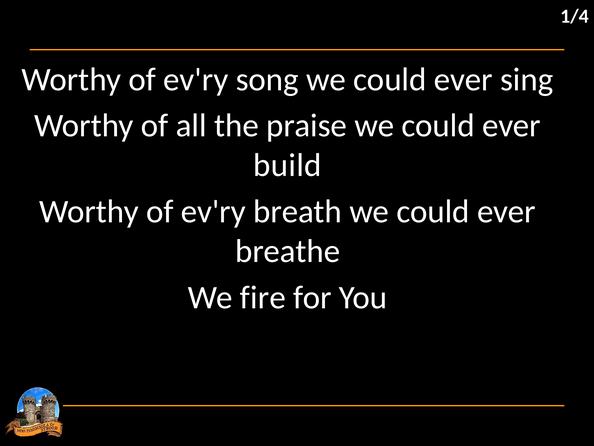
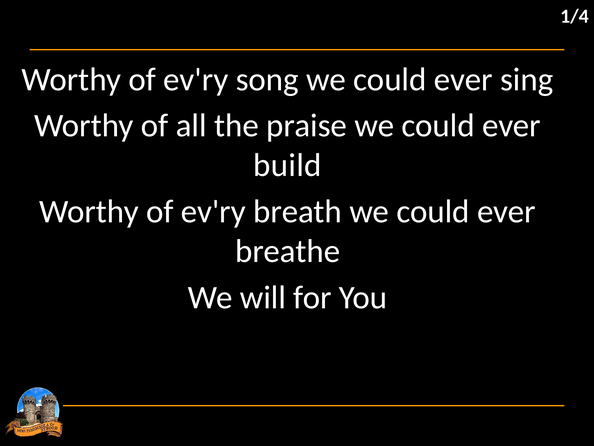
fire: fire -> will
